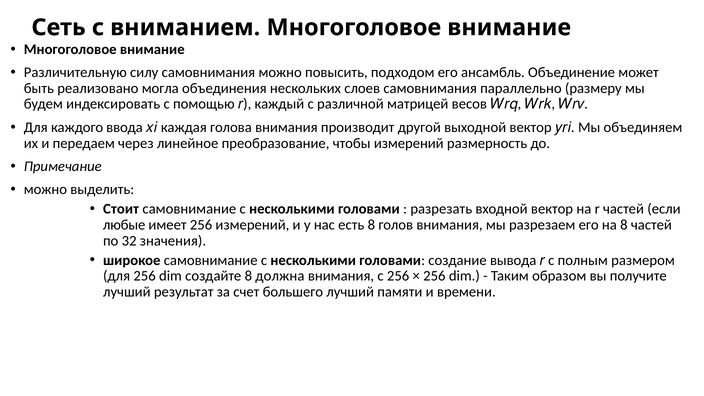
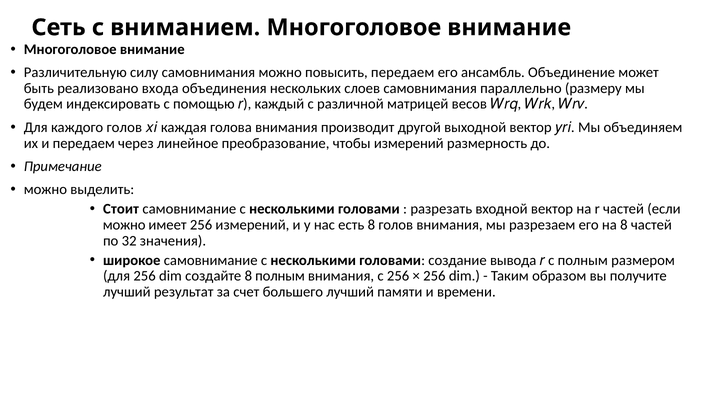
повысить подходом: подходом -> передаем
могла: могла -> входа
каждого ввода: ввода -> голов
любые at (124, 225): любые -> можно
8 должна: должна -> полным
